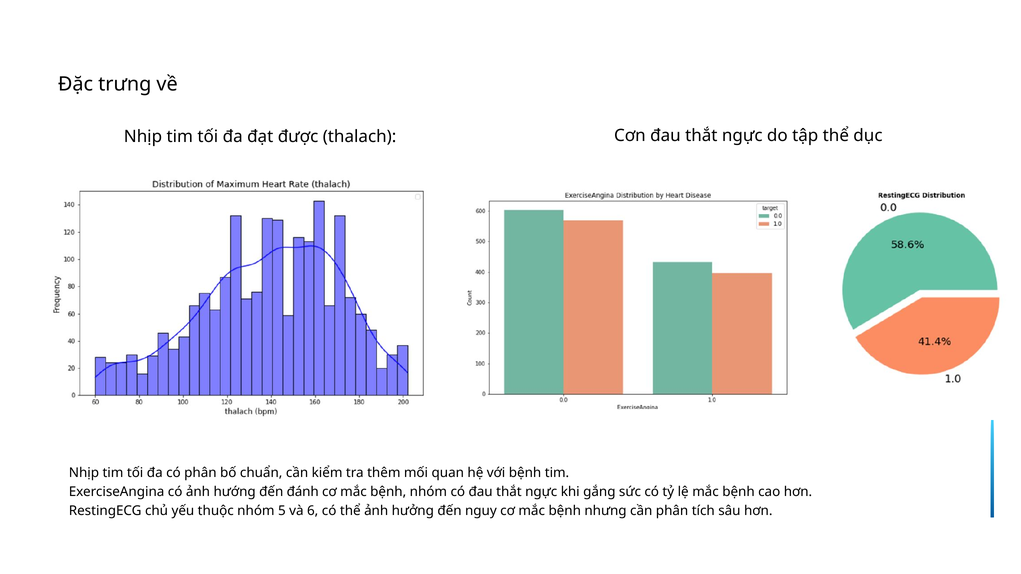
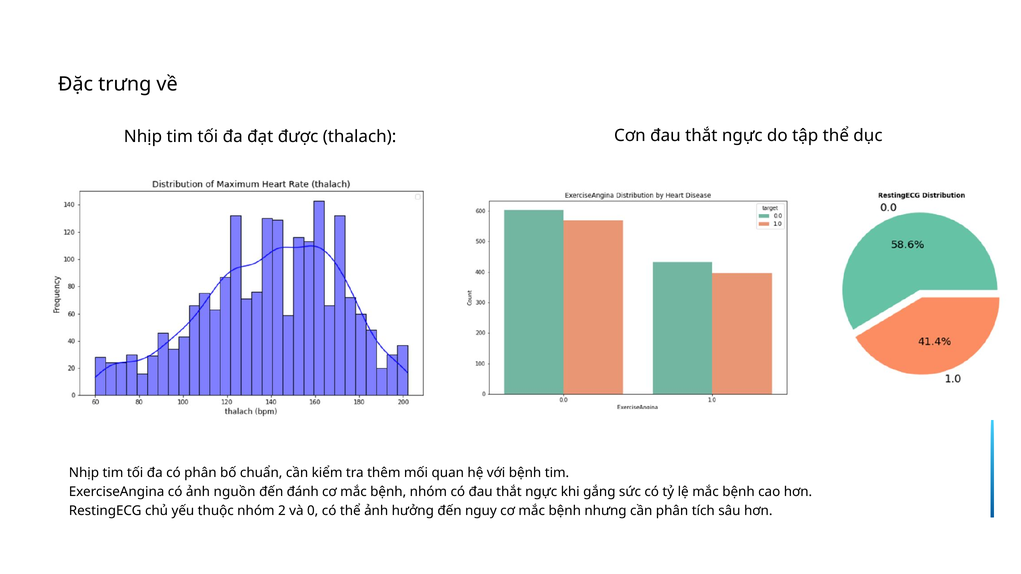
hướng: hướng -> nguồn
5: 5 -> 2
6: 6 -> 0
